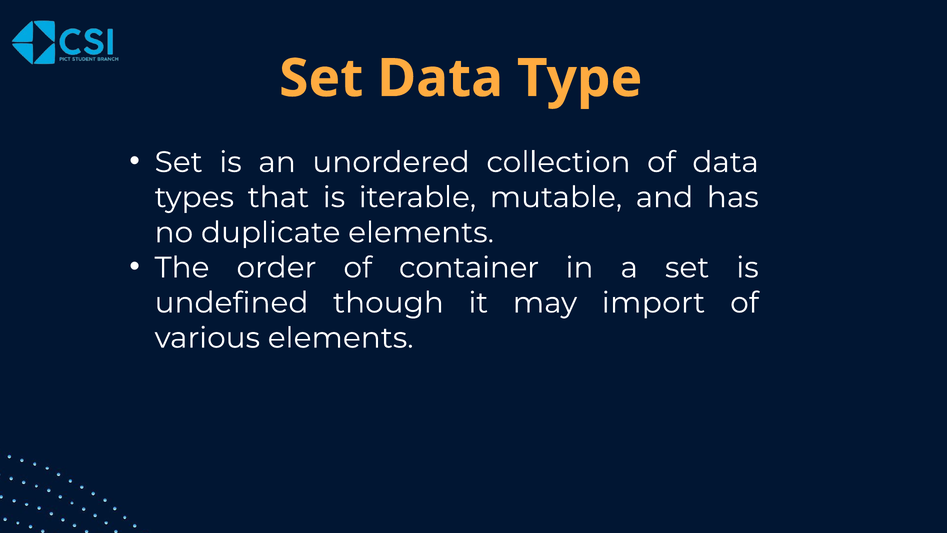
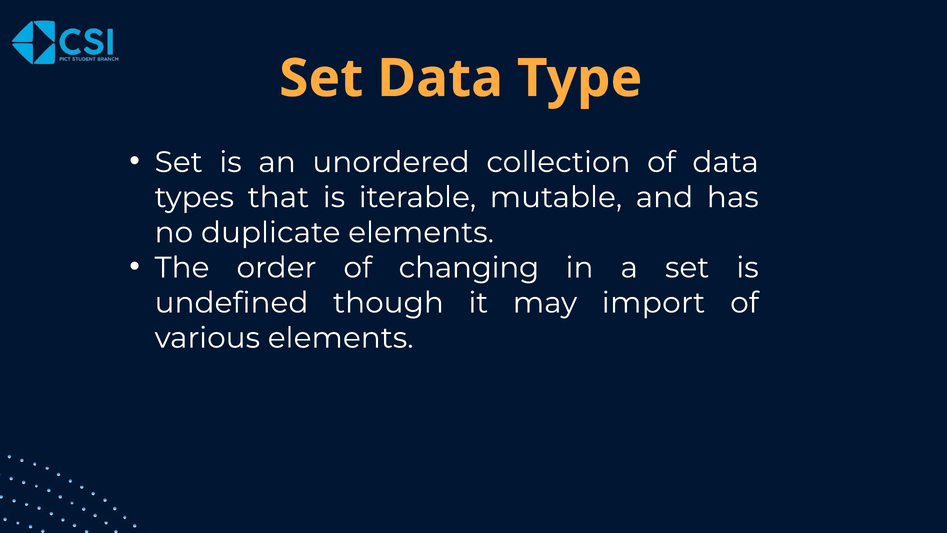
container: container -> changing
